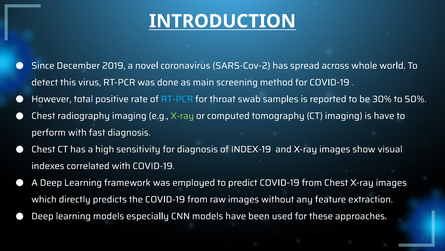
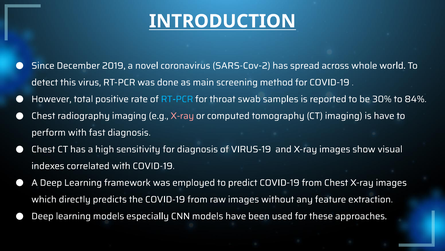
50%: 50% -> 84%
X-ray at (182, 115) colour: light green -> pink
INDEX-19: INDEX-19 -> VIRUS-19
